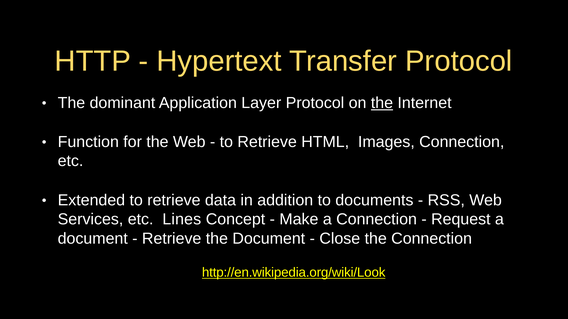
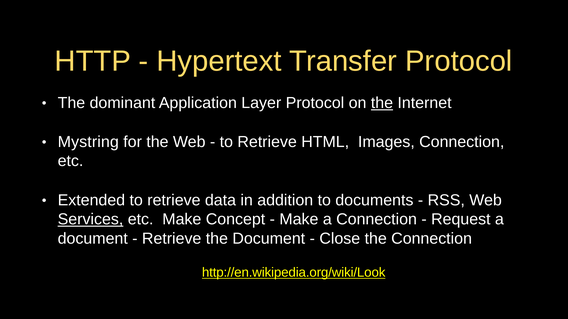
Function: Function -> Mystring
Services underline: none -> present
etc Lines: Lines -> Make
